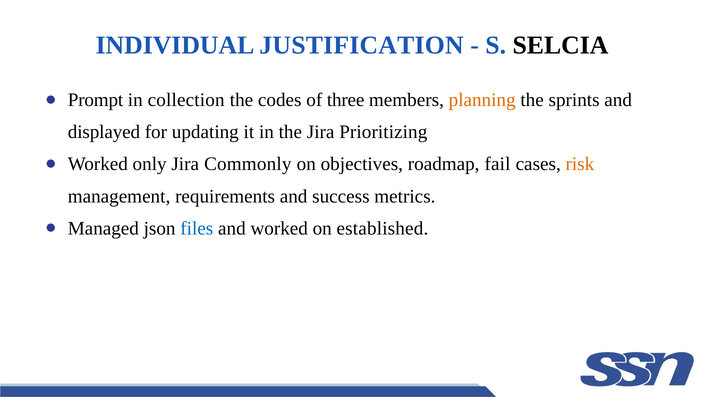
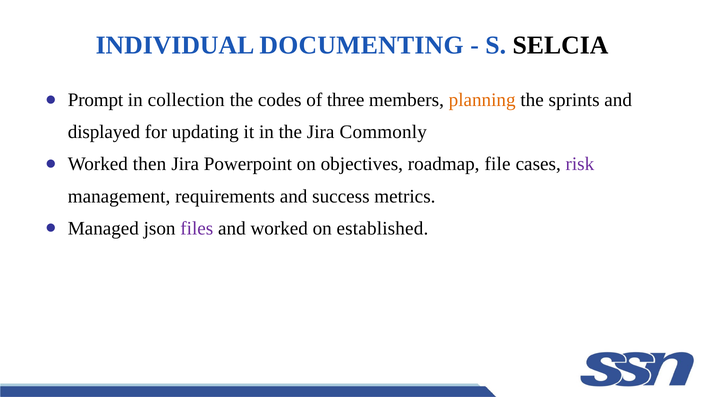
JUSTIFICATION: JUSTIFICATION -> DOCUMENTING
Prioritizing: Prioritizing -> Commonly
only: only -> then
Commonly: Commonly -> Powerpoint
fail: fail -> file
risk colour: orange -> purple
files colour: blue -> purple
